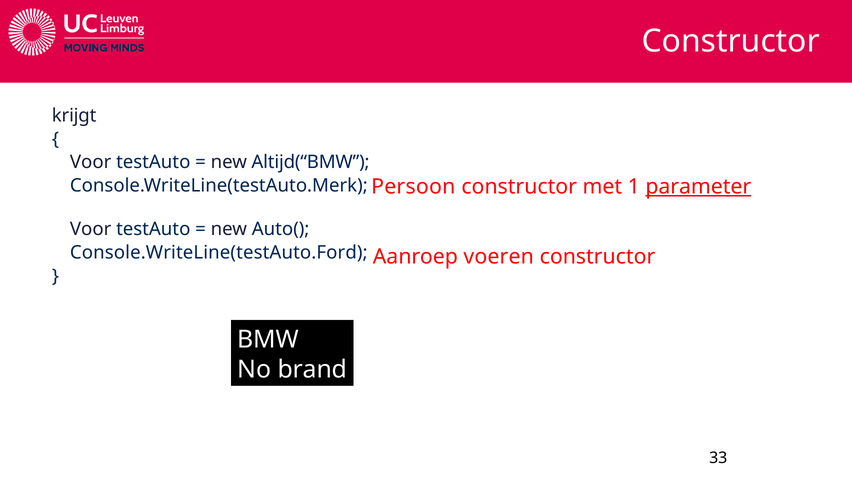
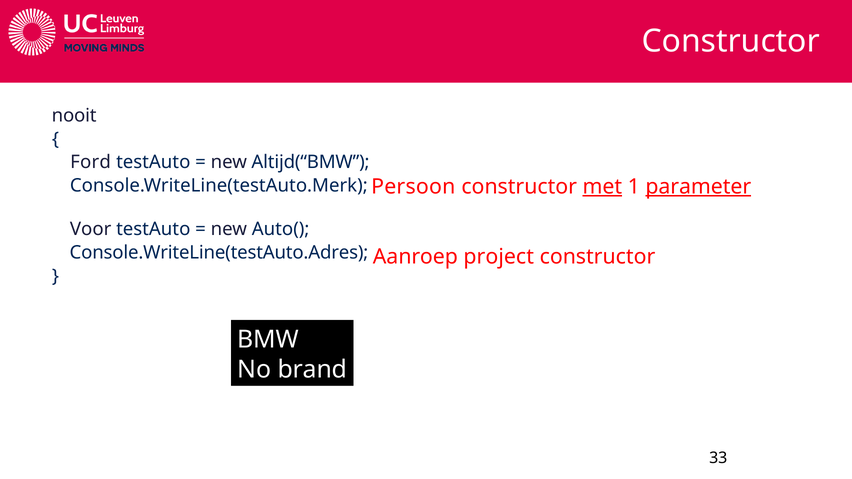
krijgt: krijgt -> nooit
Voor at (91, 162): Voor -> Ford
met underline: none -> present
Console.WriteLine(testAuto.Ford: Console.WriteLine(testAuto.Ford -> Console.WriteLine(testAuto.Adres
voeren: voeren -> project
